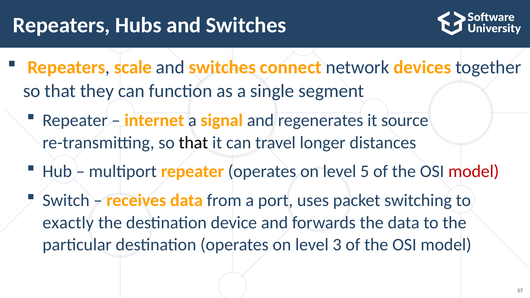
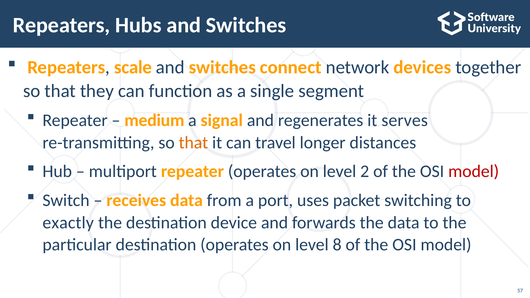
internet: internet -> medium
source: source -> serves
that at (193, 143) colour: black -> orange
5: 5 -> 2
3: 3 -> 8
